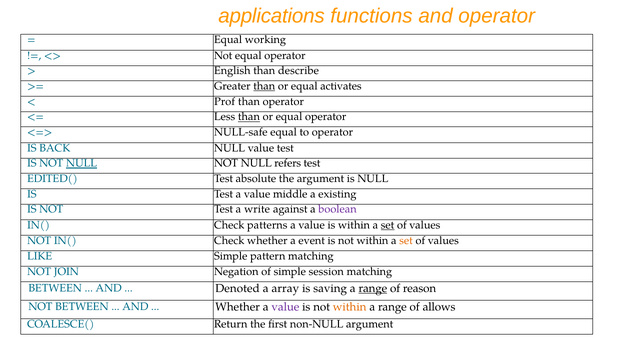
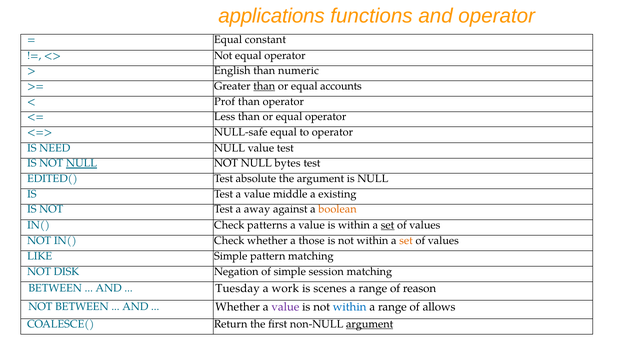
working: working -> constant
describe: describe -> numeric
activates: activates -> accounts
than at (249, 117) underline: present -> none
BACK: BACK -> NEED
refers: refers -> bytes
write: write -> away
boolean colour: purple -> orange
event: event -> those
JOIN: JOIN -> DISK
Denoted: Denoted -> Tuesday
array: array -> work
saving: saving -> scenes
range at (373, 288) underline: present -> none
within at (350, 307) colour: orange -> blue
argument at (370, 324) underline: none -> present
